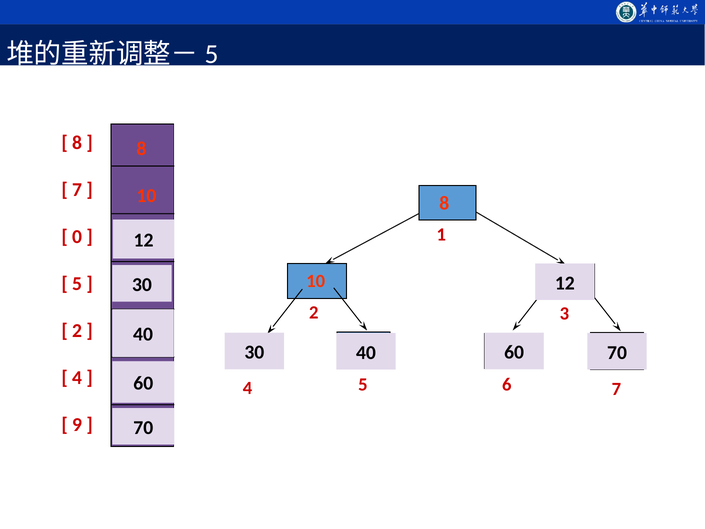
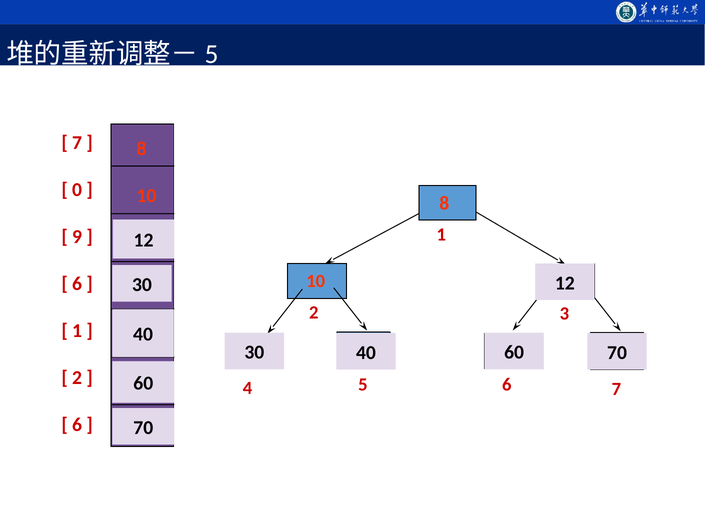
8 at (77, 143): 8 -> 7
7 at (77, 190): 7 -> 0
0: 0 -> 9
5 at (77, 284): 5 -> 6
2 at (77, 331): 2 -> 1
4 at (77, 378): 4 -> 2
9 at (77, 425): 9 -> 6
